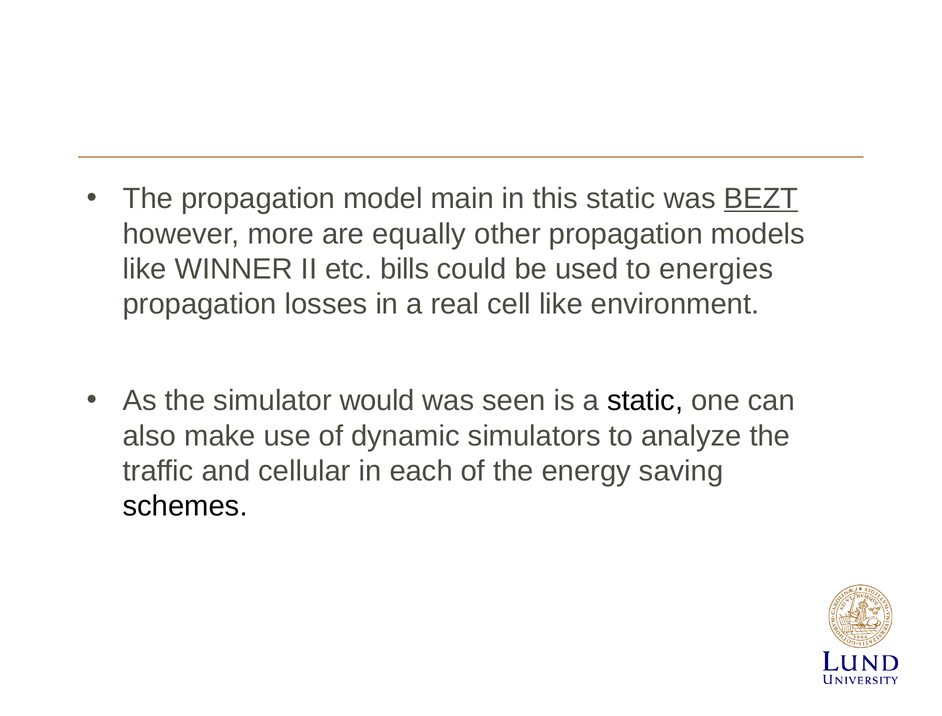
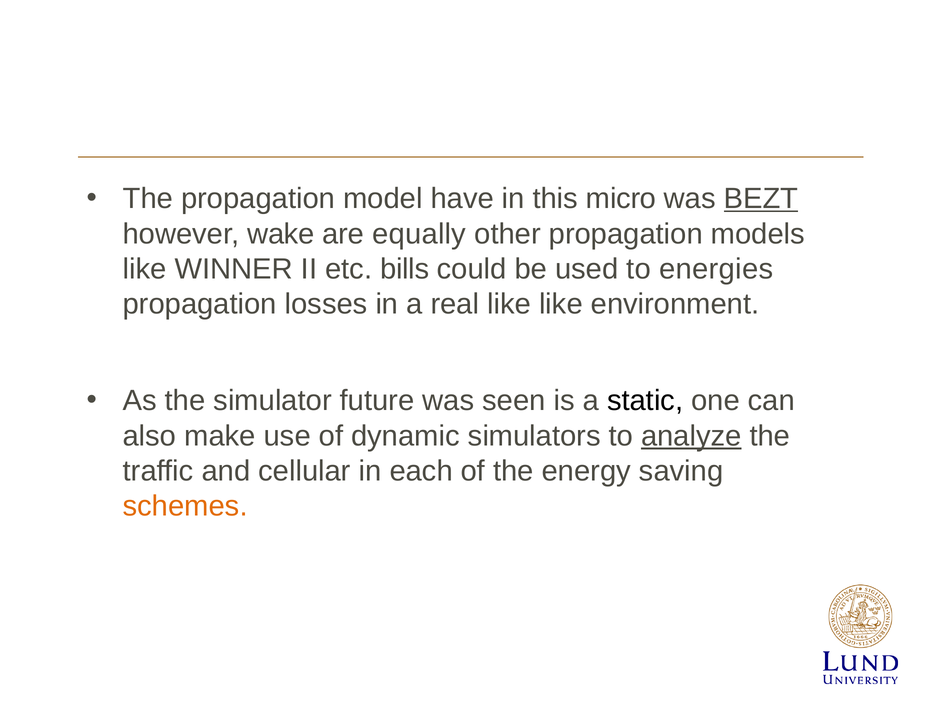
main: main -> have
this static: static -> micro
more: more -> wake
real cell: cell -> like
would: would -> future
analyze underline: none -> present
schemes colour: black -> orange
